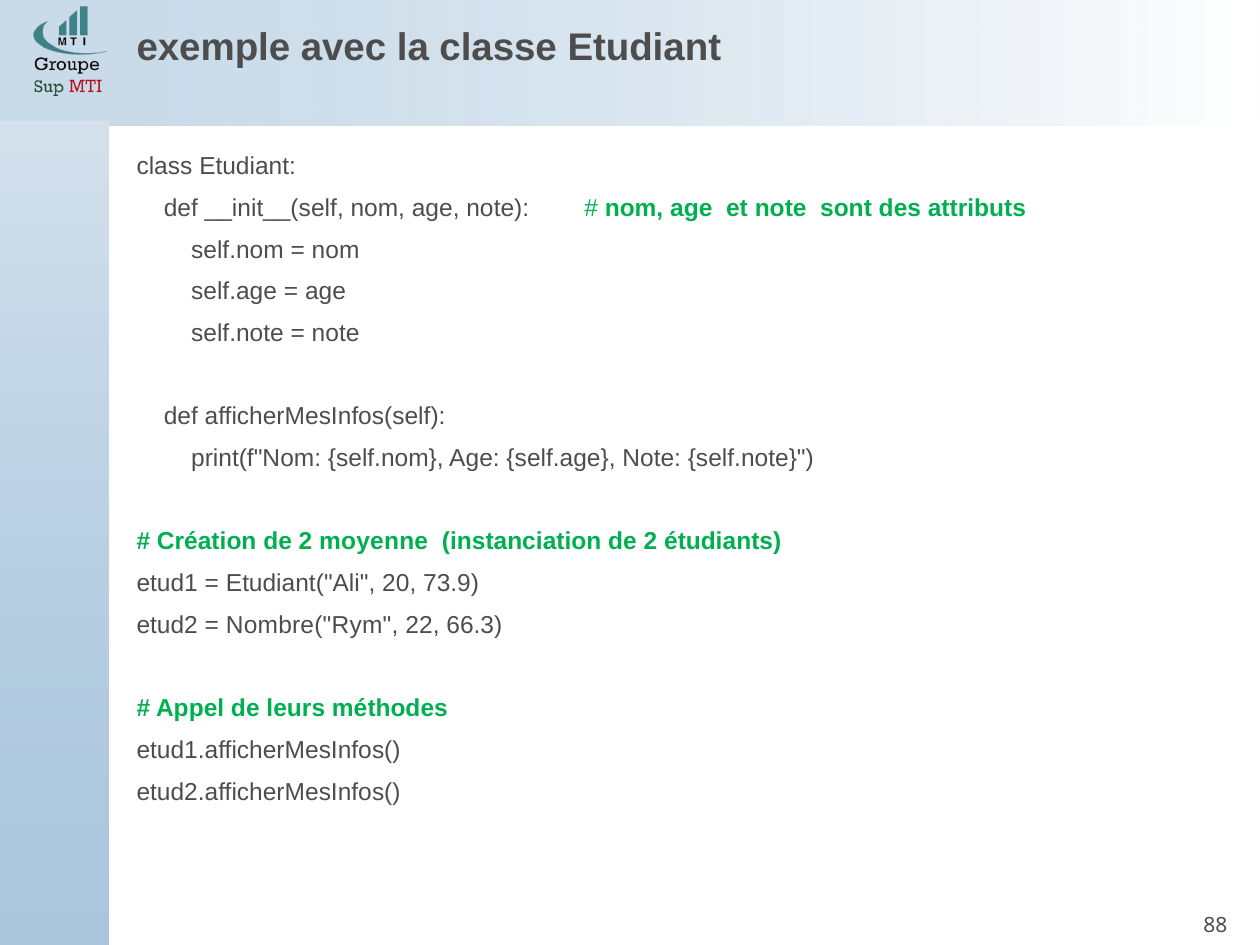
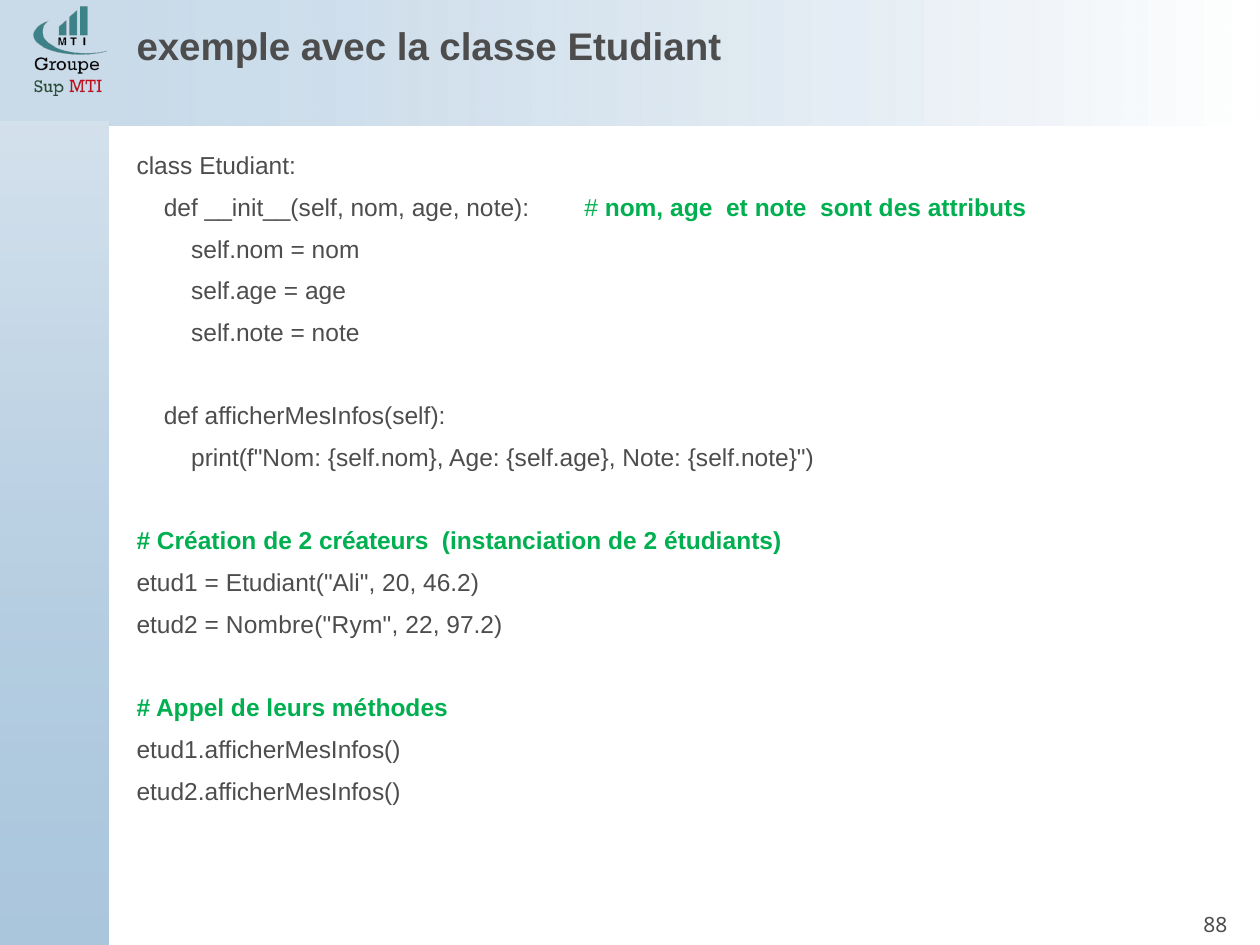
moyenne: moyenne -> créateurs
73.9: 73.9 -> 46.2
66.3: 66.3 -> 97.2
